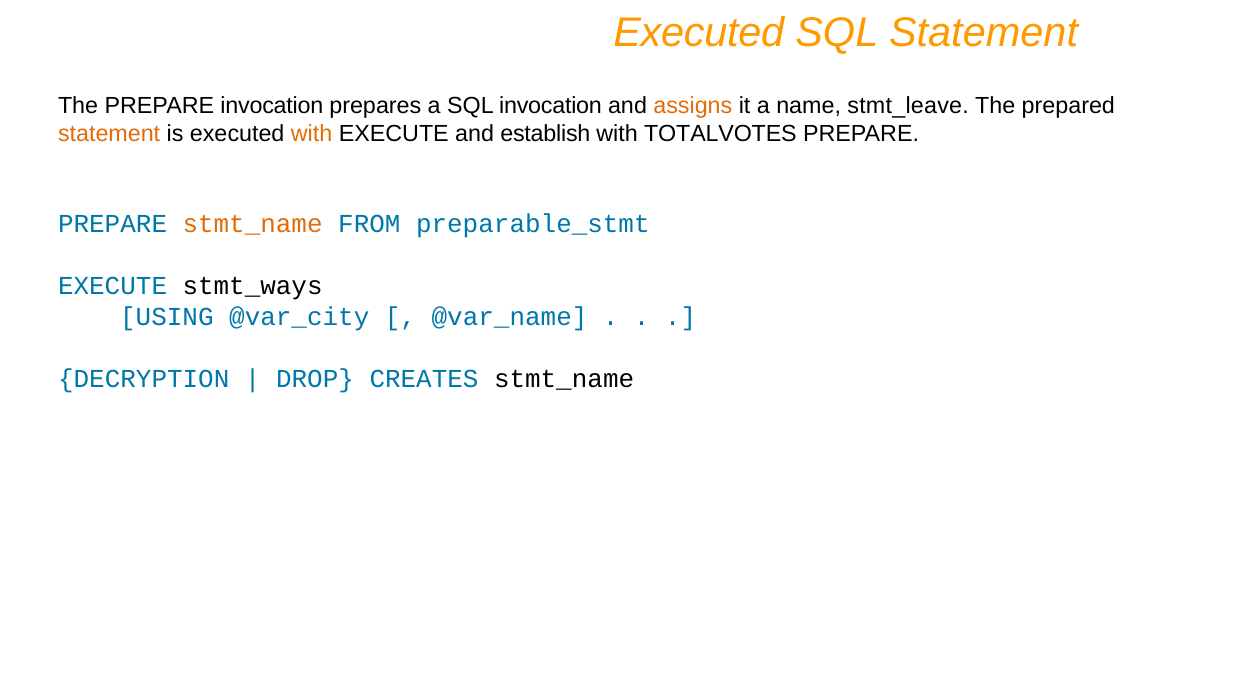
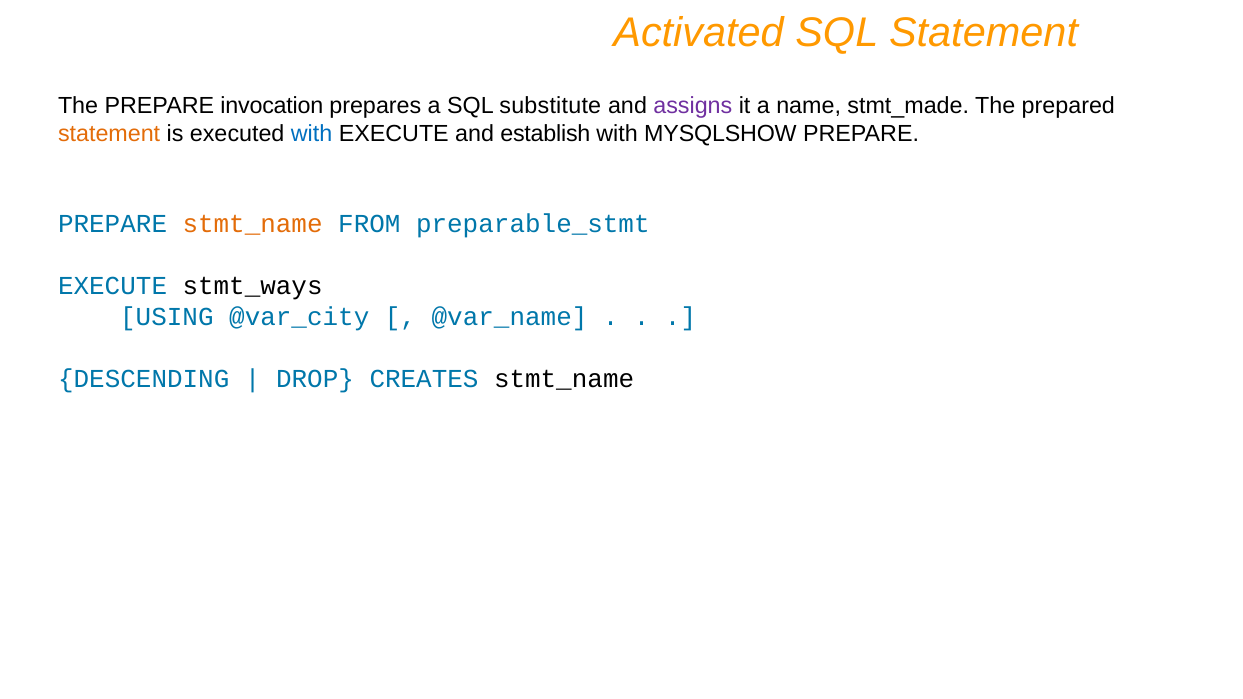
Executed at (699, 32): Executed -> Activated
SQL invocation: invocation -> substitute
assigns colour: orange -> purple
stmt_leave: stmt_leave -> stmt_made
with at (312, 134) colour: orange -> blue
TOTALVOTES: TOTALVOTES -> MYSQLSHOW
DECRYPTION: DECRYPTION -> DESCENDING
